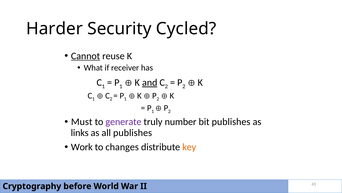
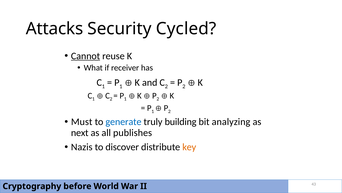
Harder: Harder -> Attacks
and underline: present -> none
generate colour: purple -> blue
number: number -> building
bit publishes: publishes -> analyzing
links: links -> next
Work: Work -> Nazis
changes: changes -> discover
